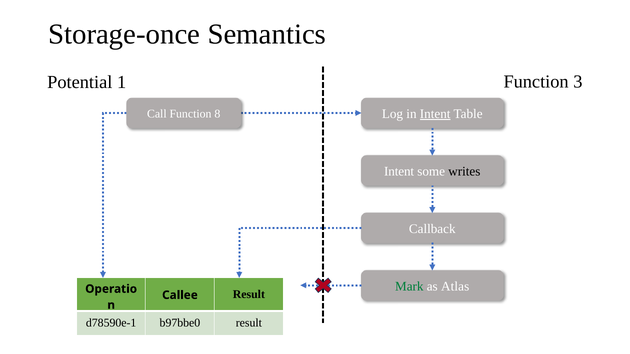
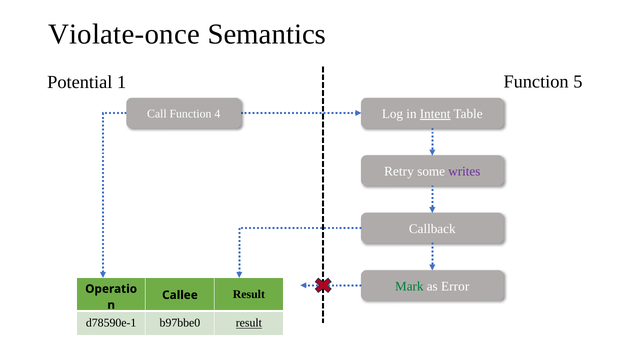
Storage-once: Storage-once -> Violate-once
3: 3 -> 5
8: 8 -> 4
Intent at (399, 172): Intent -> Retry
writes colour: black -> purple
Atlas: Atlas -> Error
result at (249, 323) underline: none -> present
